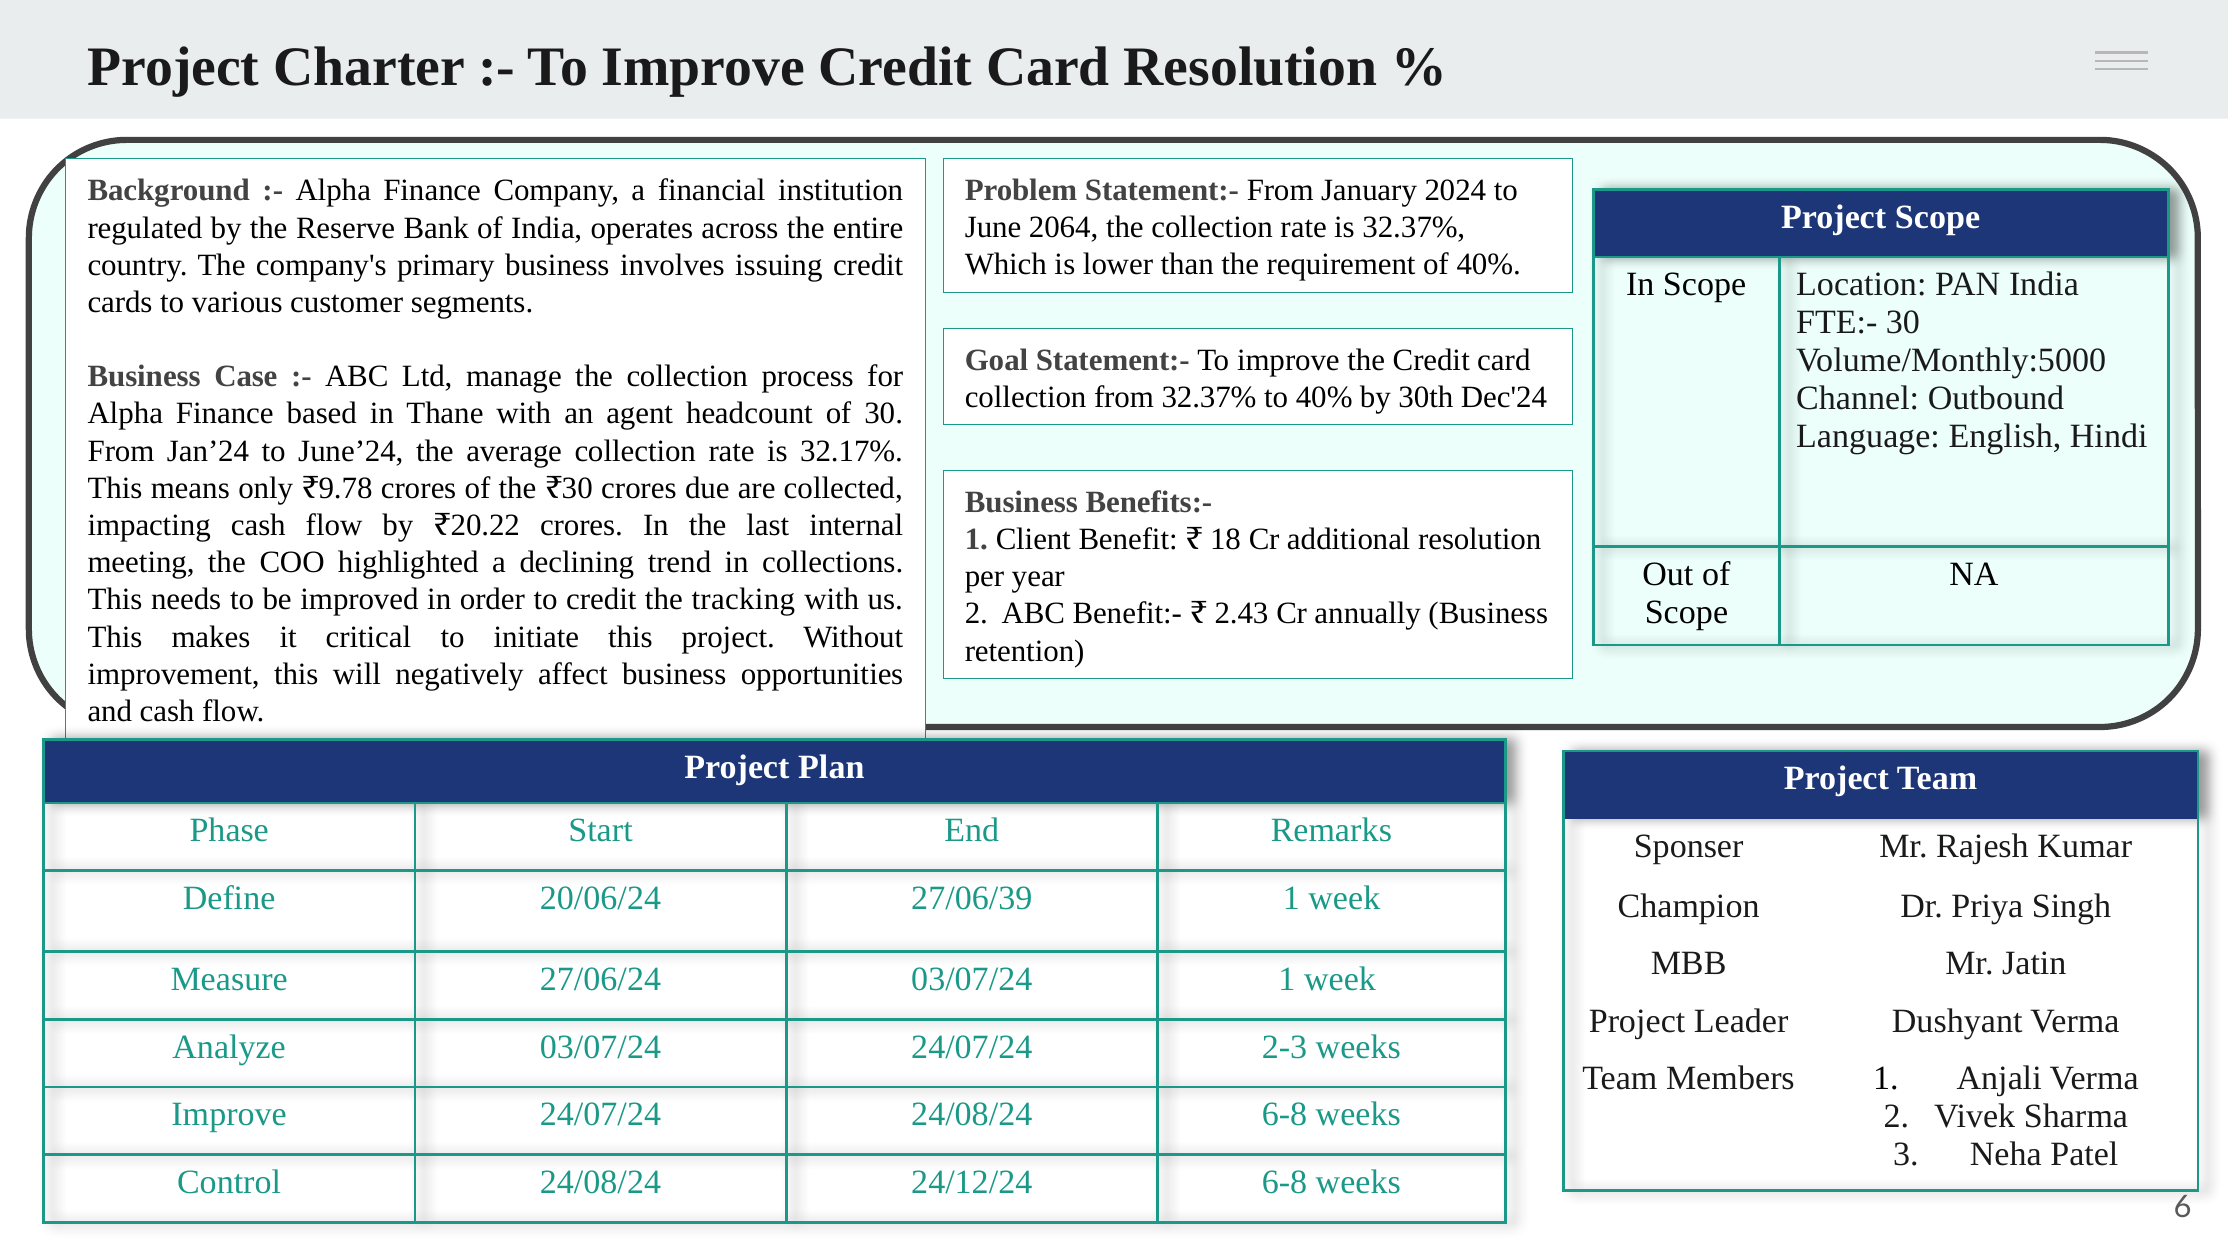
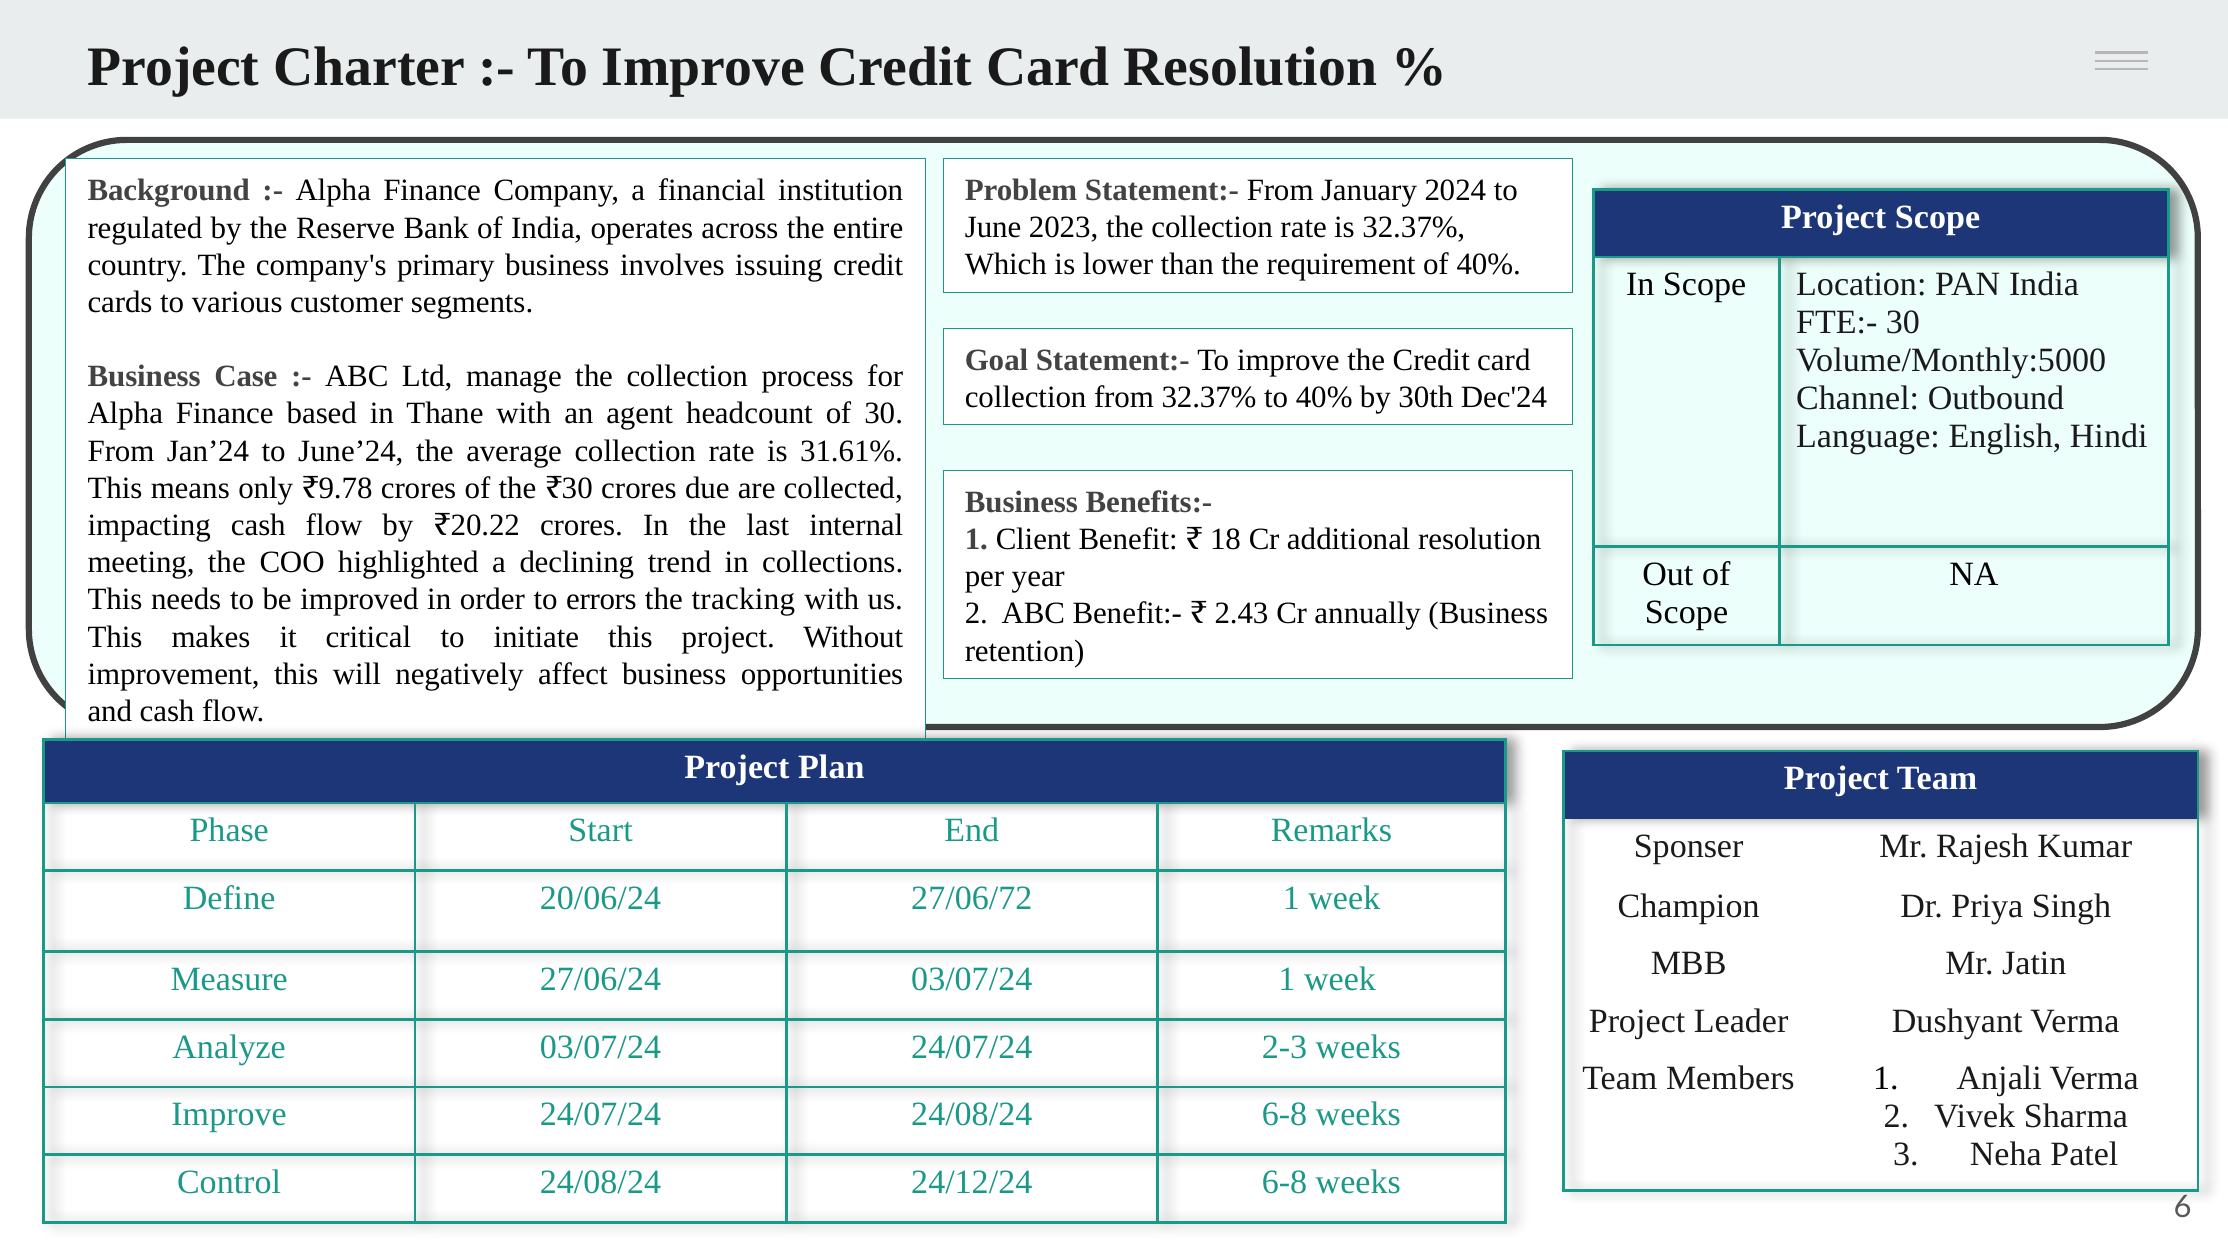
2064: 2064 -> 2023
32.17%: 32.17% -> 31.61%
to credit: credit -> errors
27/06/39: 27/06/39 -> 27/06/72
